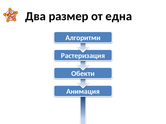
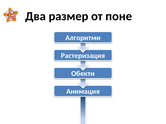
една: една -> поне
